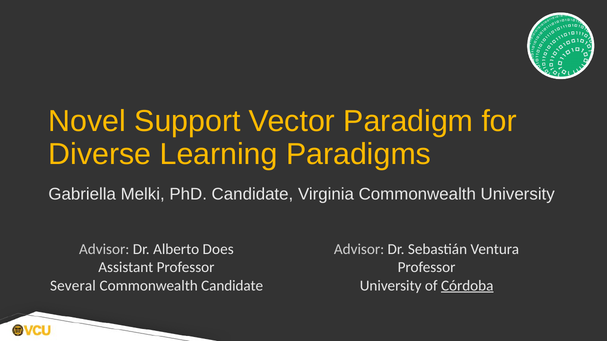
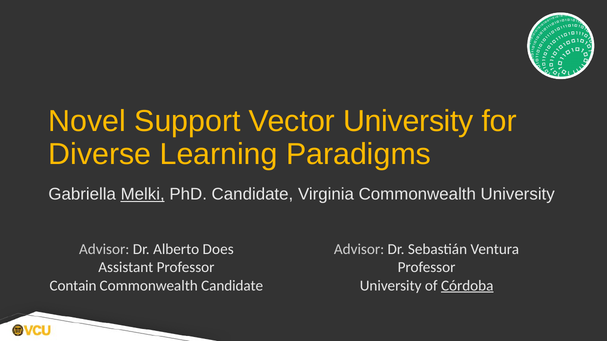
Vector Paradigm: Paradigm -> University
Melki underline: none -> present
Several: Several -> Contain
